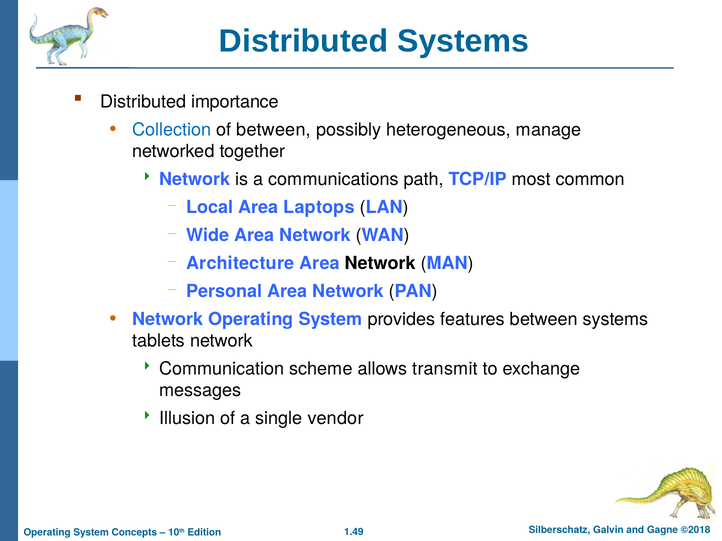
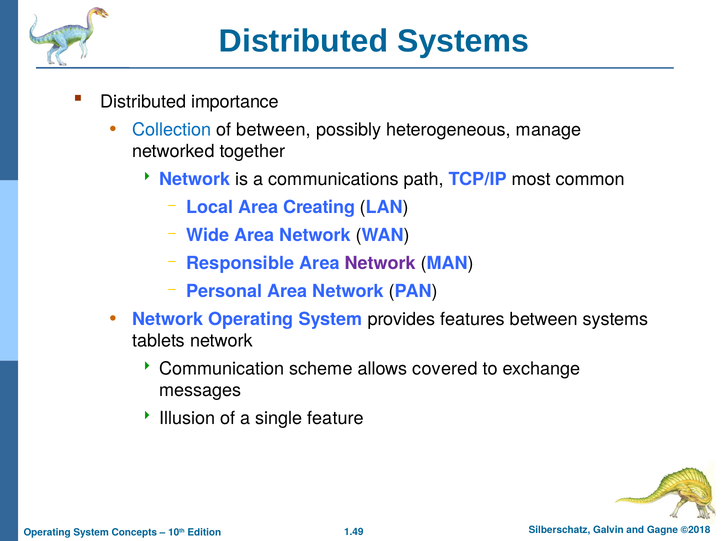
Laptops: Laptops -> Creating
Architecture: Architecture -> Responsible
Network at (380, 263) colour: black -> purple
transmit: transmit -> covered
vendor: vendor -> feature
